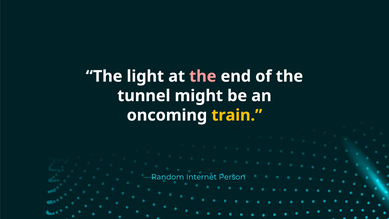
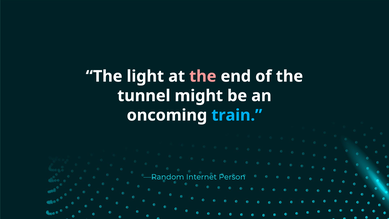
train colour: yellow -> light blue
